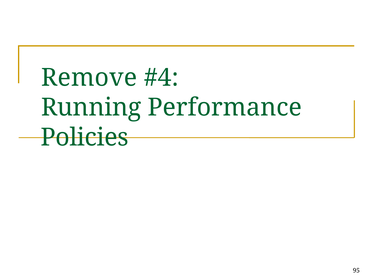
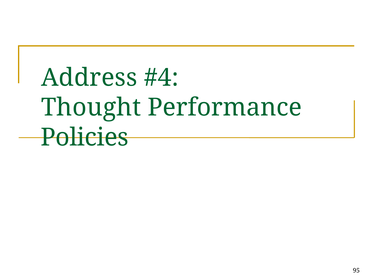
Remove: Remove -> Address
Running: Running -> Thought
